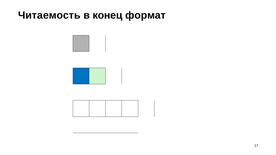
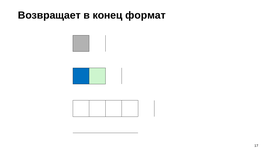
Читаемость: Читаемость -> Возвращает
